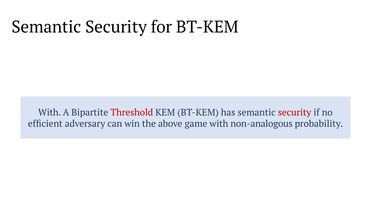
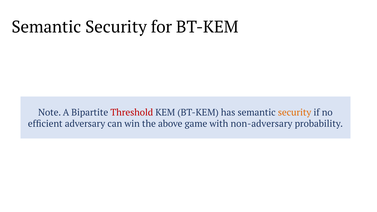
With at (50, 113): With -> Note
security at (295, 113) colour: red -> orange
non-analogous: non-analogous -> non-adversary
